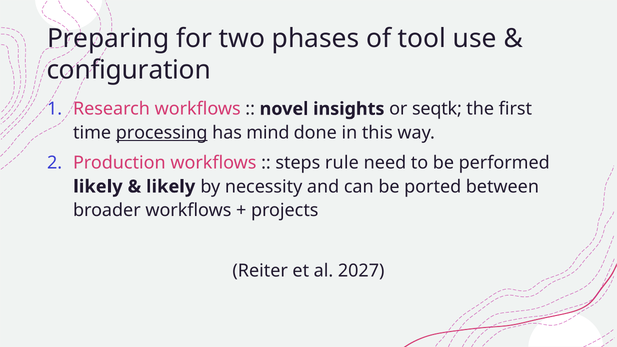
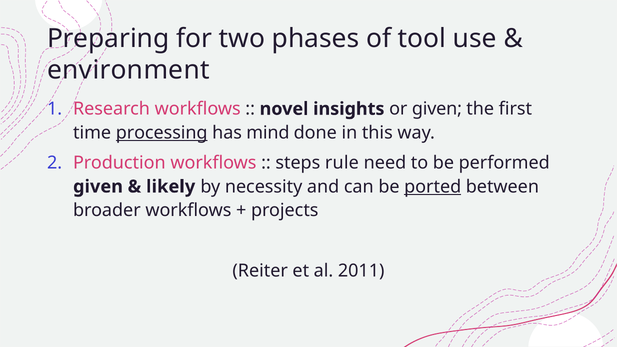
configuration: configuration -> environment
or seqtk: seqtk -> given
likely at (98, 187): likely -> given
ported underline: none -> present
2027: 2027 -> 2011
